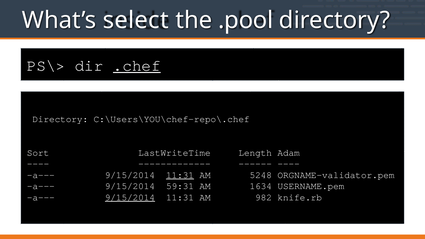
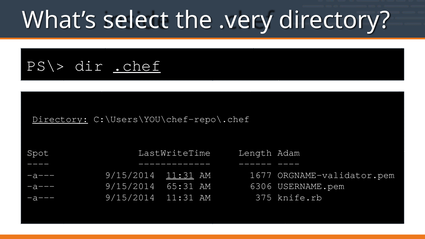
.pool: .pool -> .very
Directory at (60, 119) underline: none -> present
Sort: Sort -> Spot
5248: 5248 -> 1677
59:31: 59:31 -> 65:31
1634: 1634 -> 6306
9/15/2014 at (130, 197) underline: present -> none
982: 982 -> 375
